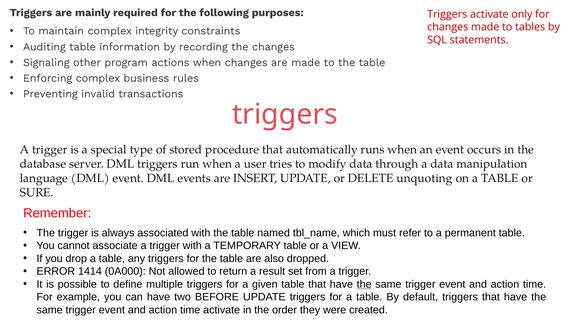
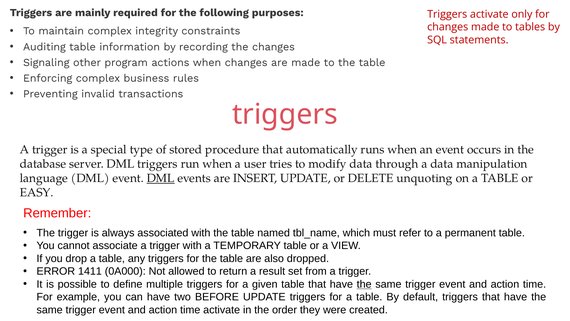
DML at (161, 178) underline: none -> present
SURE: SURE -> EASY
1414: 1414 -> 1411
